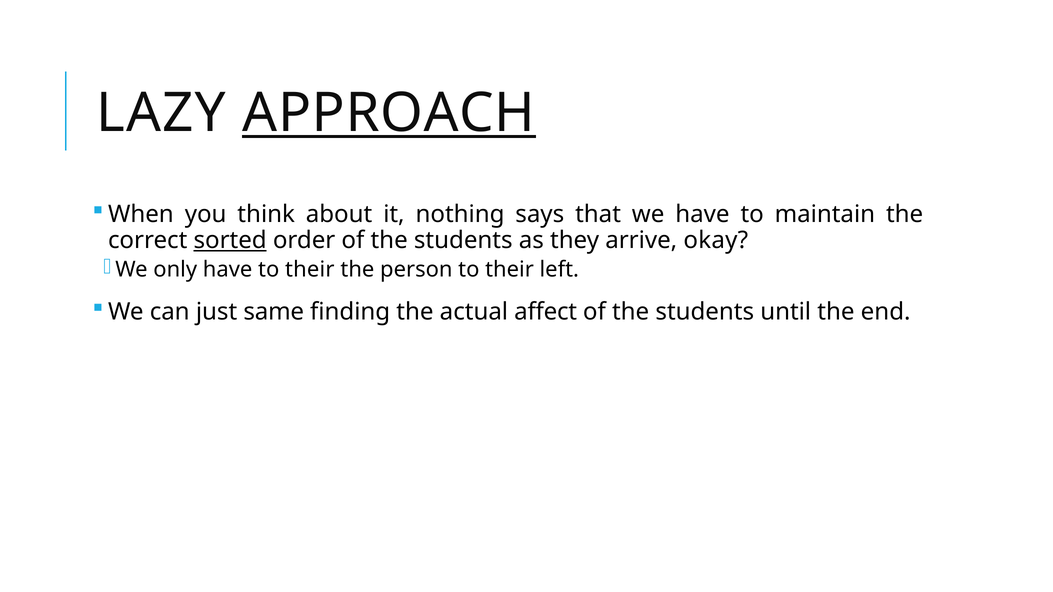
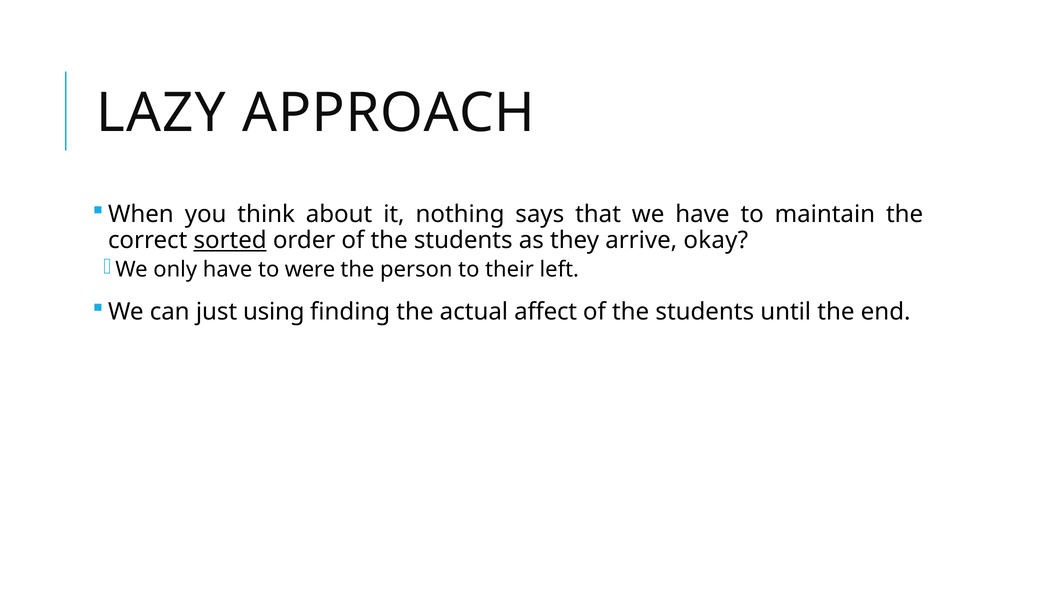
APPROACH underline: present -> none
have to their: their -> were
same: same -> using
